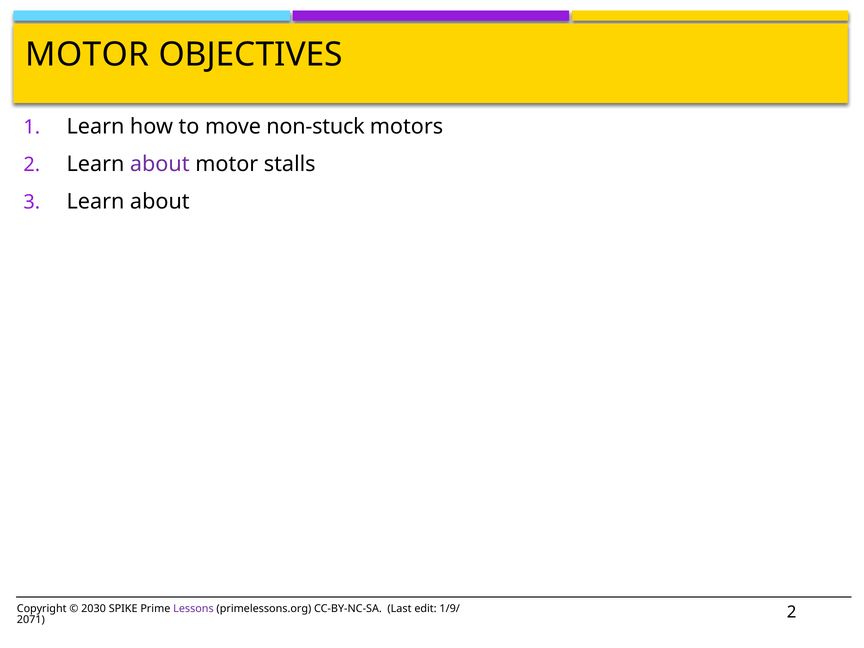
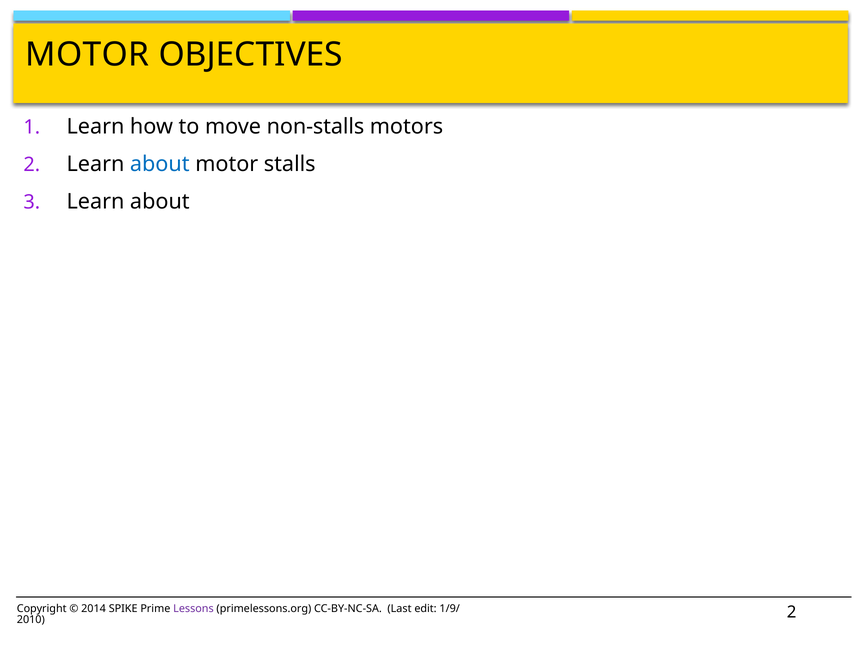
non-stuck: non-stuck -> non-stalls
about at (160, 164) colour: purple -> blue
2030: 2030 -> 2014
2071: 2071 -> 2010
